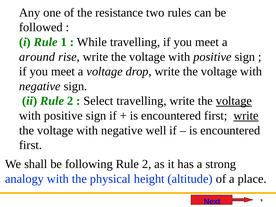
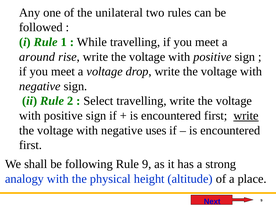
resistance: resistance -> unilateral
voltage at (234, 101) underline: present -> none
well: well -> uses
following Rule 2: 2 -> 9
